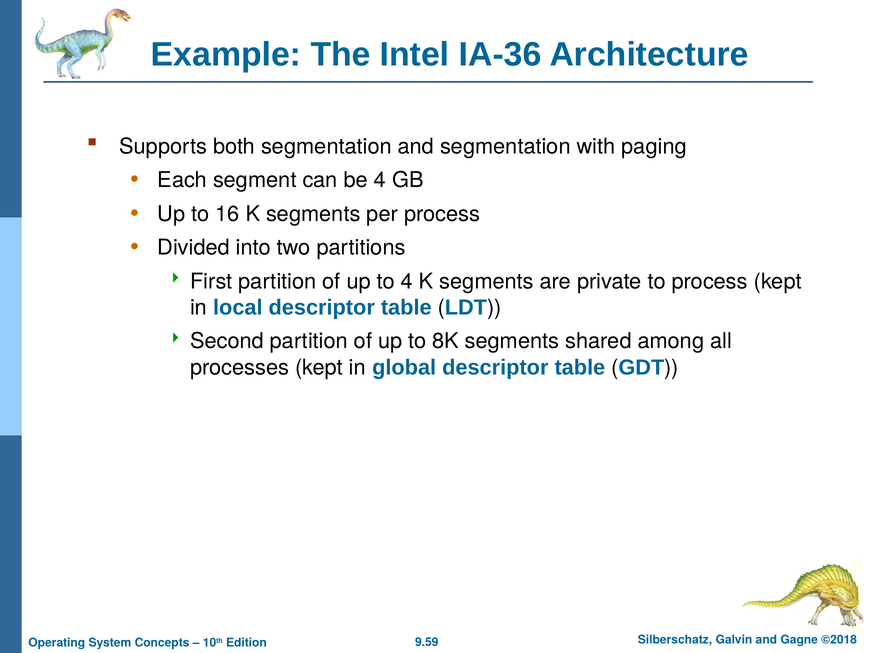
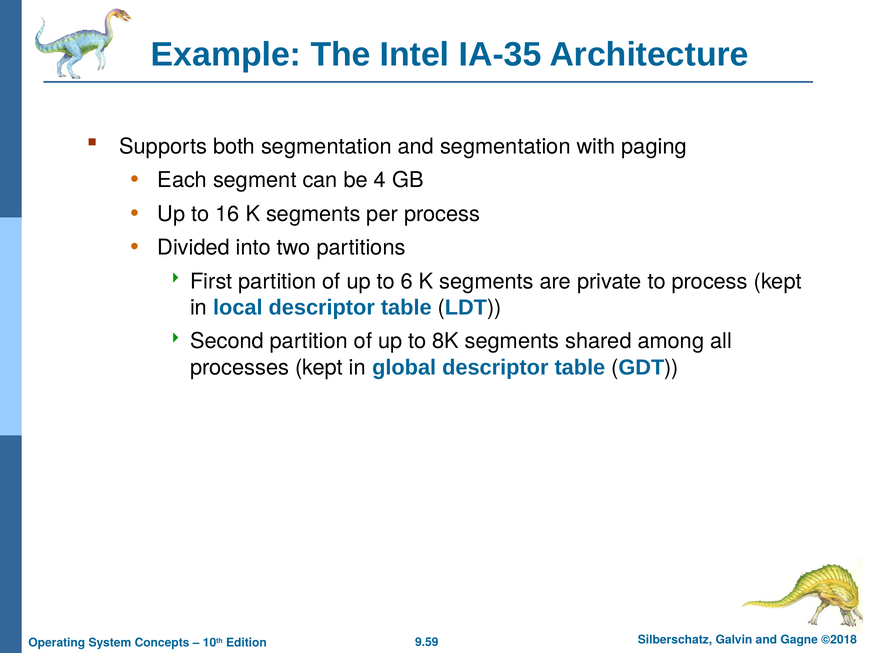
IA-36: IA-36 -> IA-35
to 4: 4 -> 6
